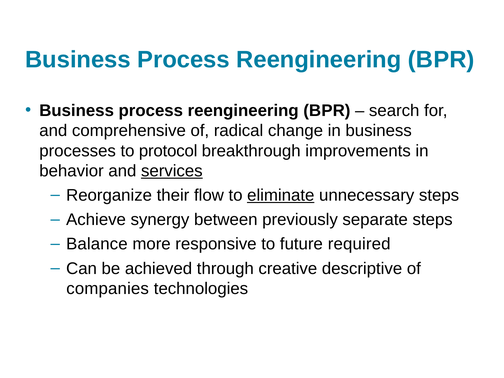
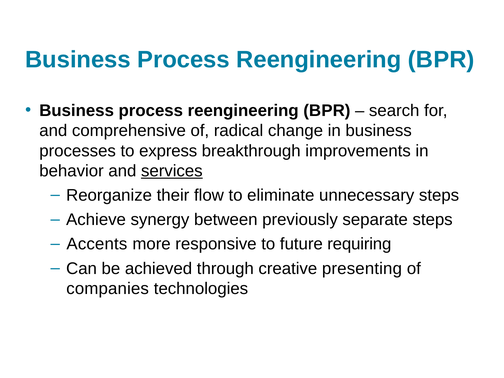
protocol: protocol -> express
eliminate underline: present -> none
Balance: Balance -> Accents
required: required -> requiring
descriptive: descriptive -> presenting
